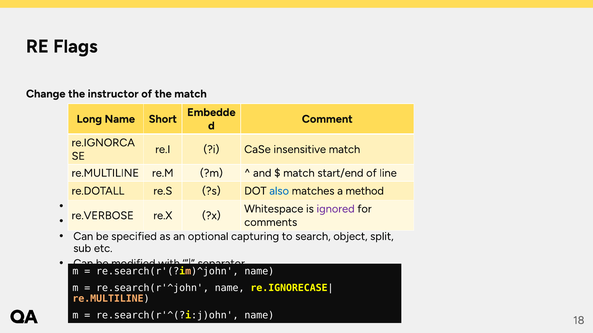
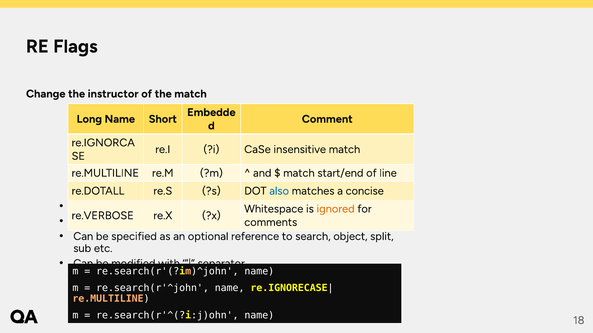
method: method -> concise
ignored colour: purple -> orange
capturing: capturing -> reference
